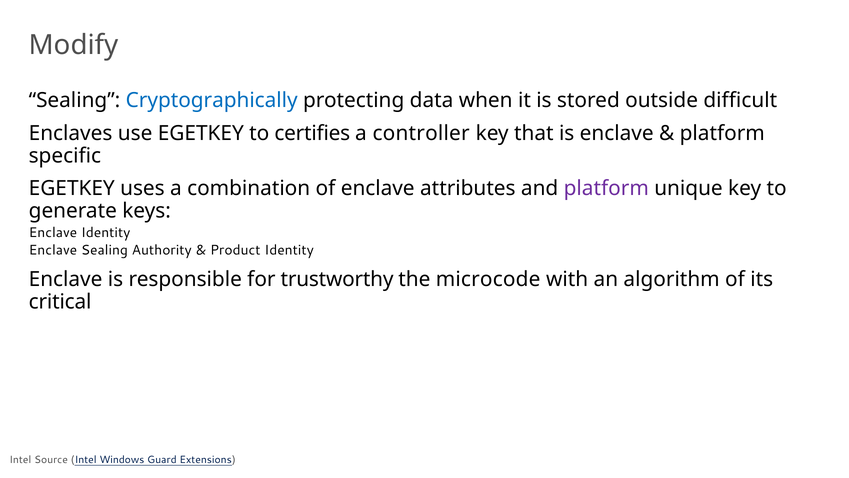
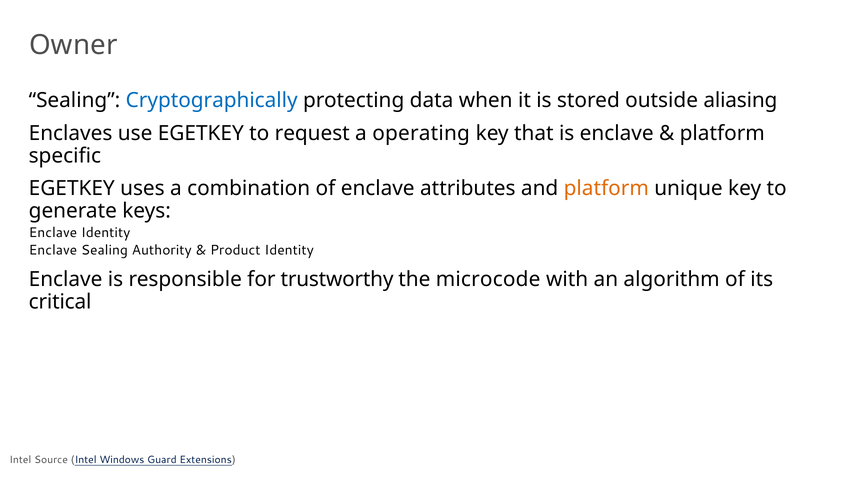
Modify: Modify -> Owner
difficult: difficult -> aliasing
certifies: certifies -> request
controller: controller -> operating
platform at (606, 188) colour: purple -> orange
